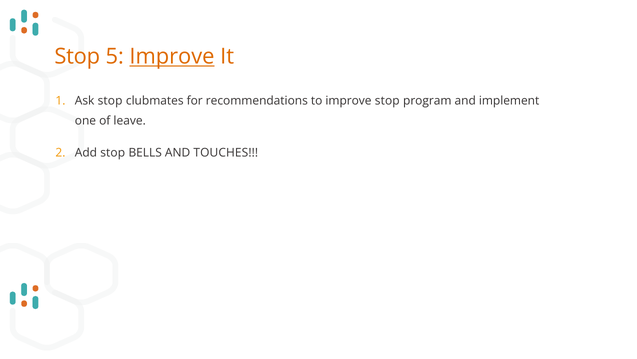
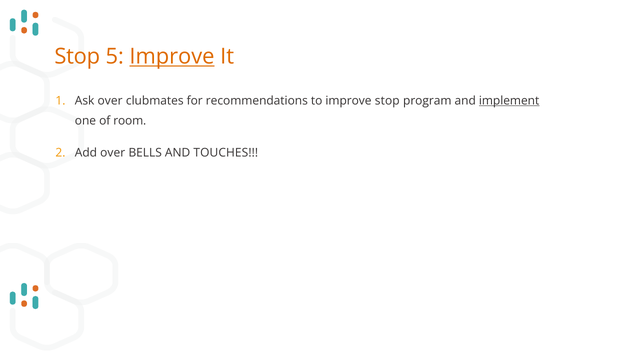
Ask stop: stop -> over
implement underline: none -> present
leave: leave -> room
Add stop: stop -> over
